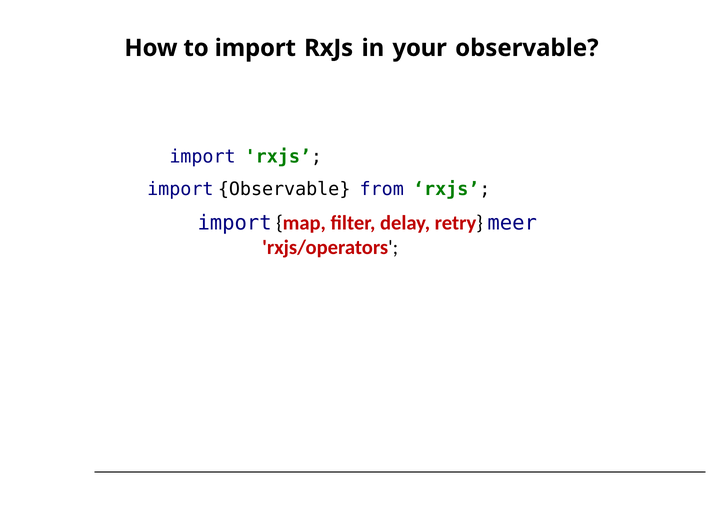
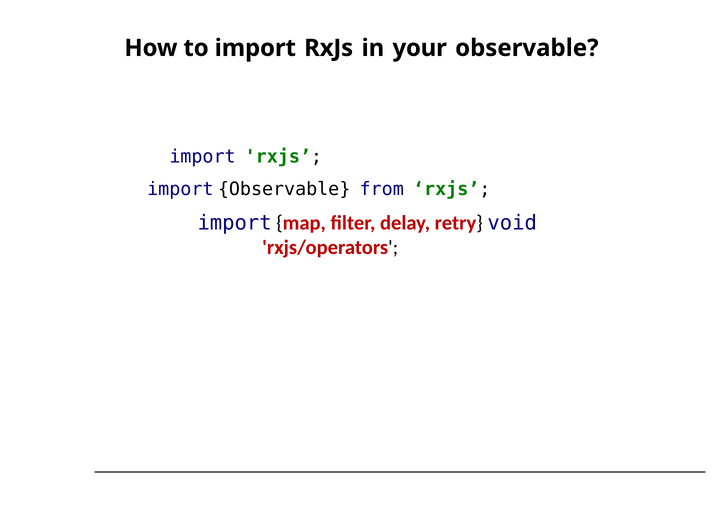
meer: meer -> void
